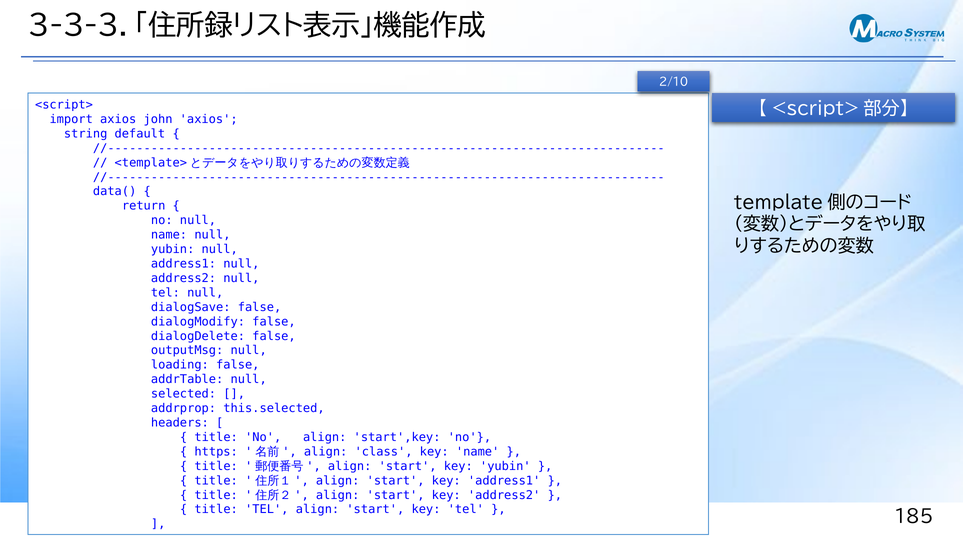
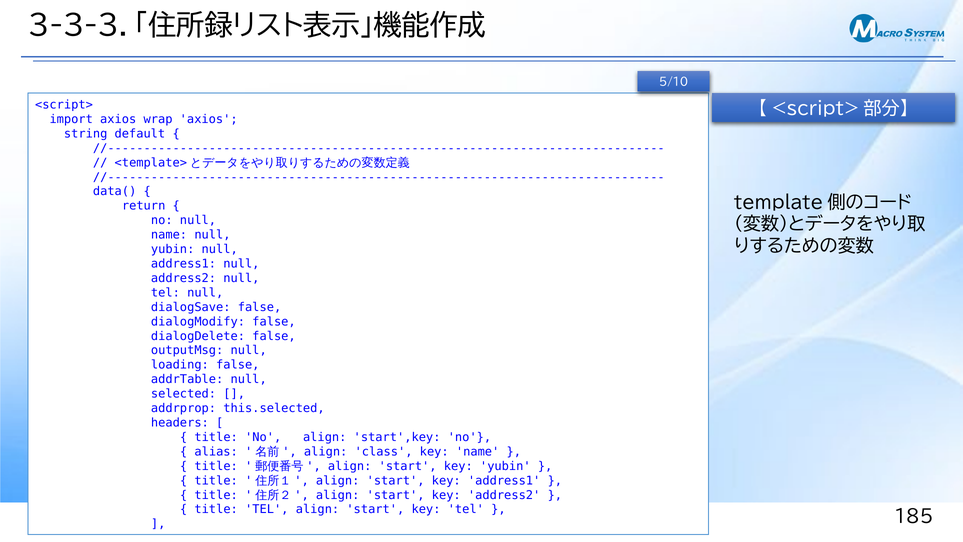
2/10: 2/10 -> 5/10
john: john -> wrap
https: https -> alias
